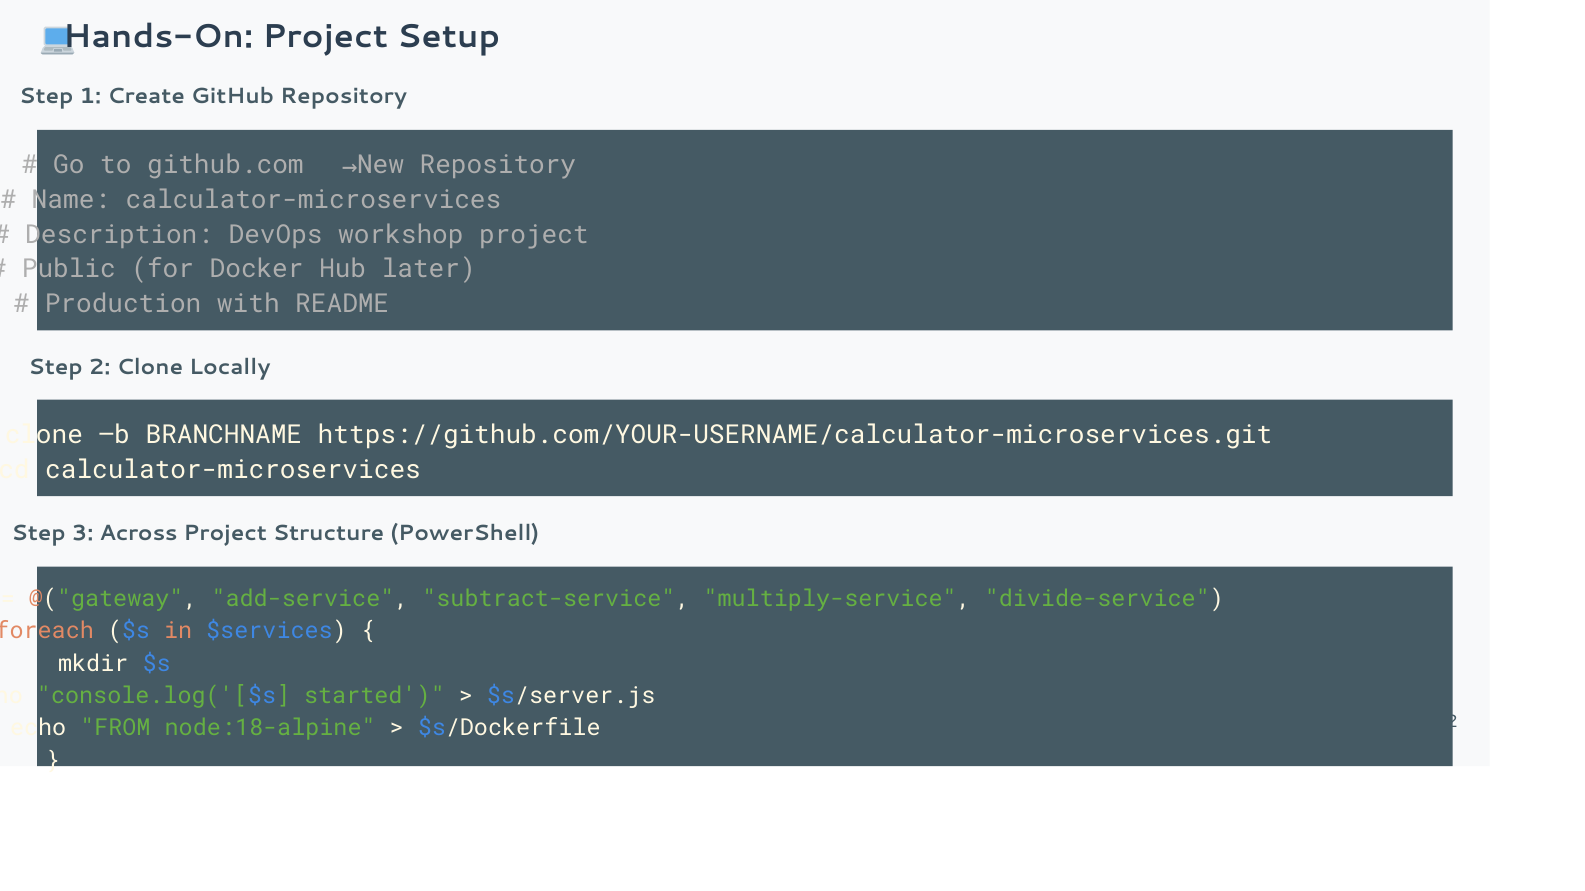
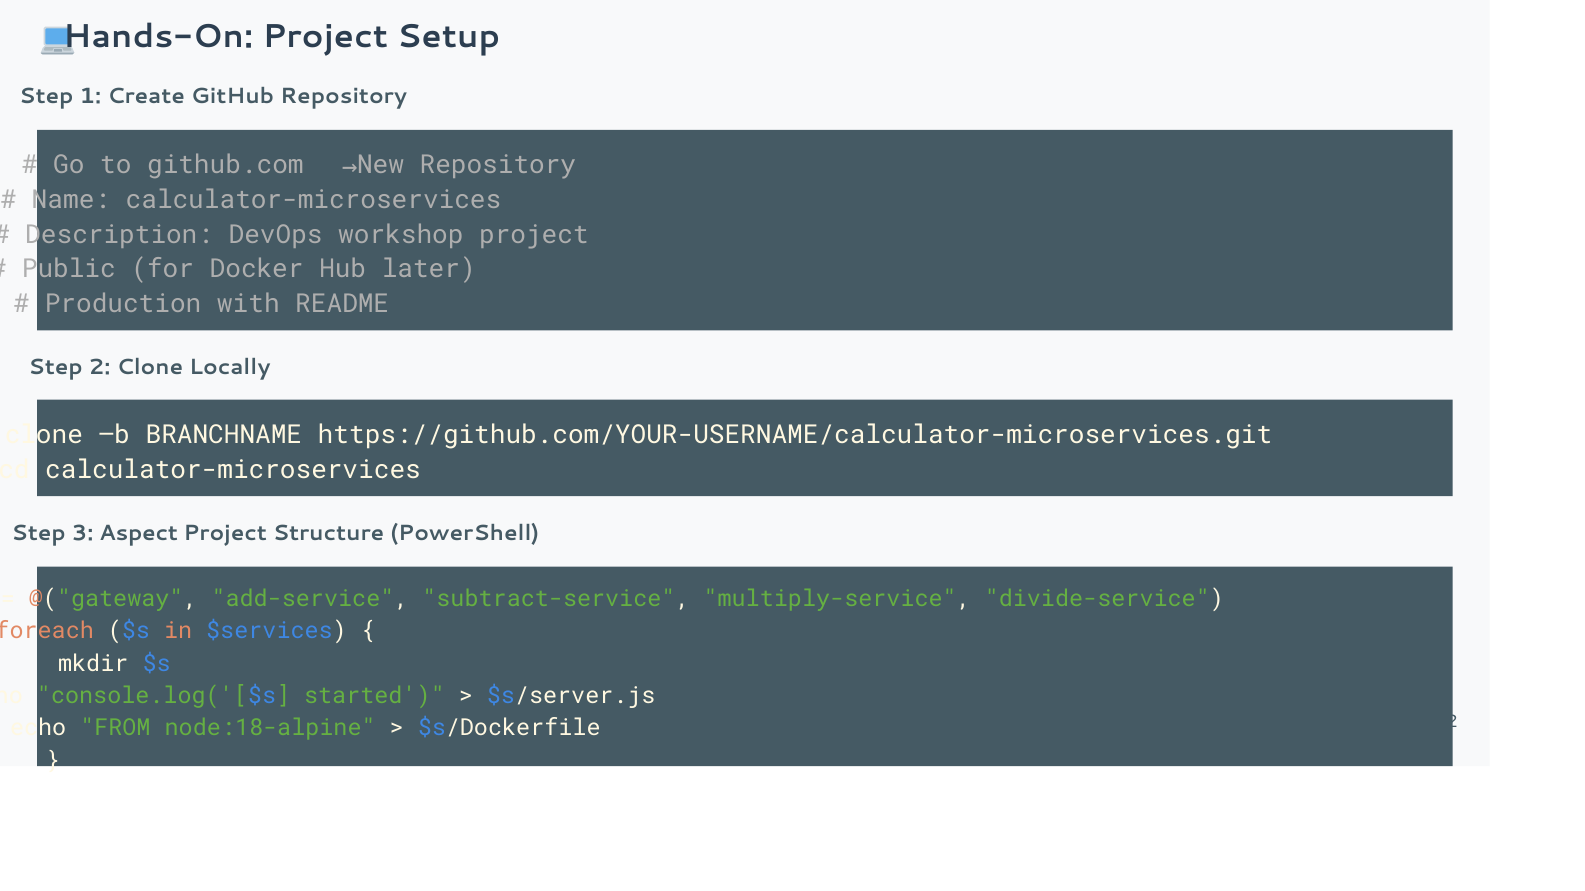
Across: Across -> Aspect
